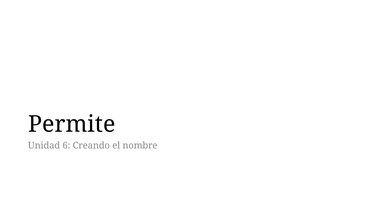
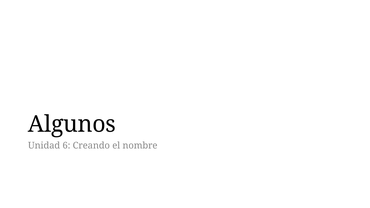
Permite: Permite -> Algunos
